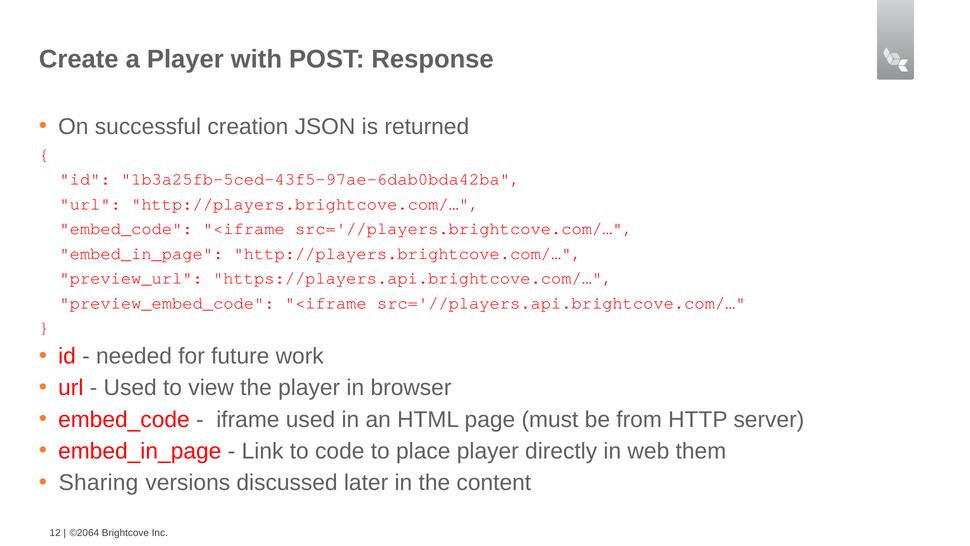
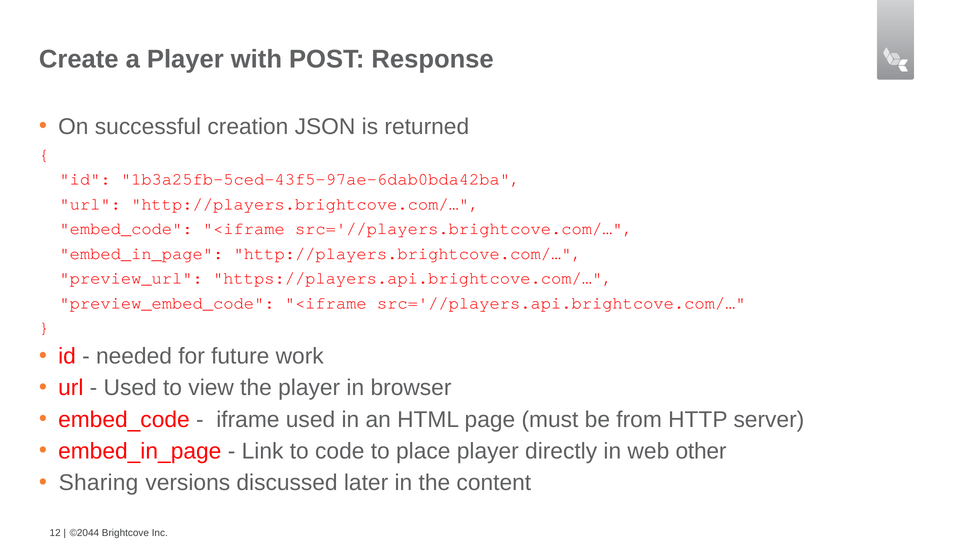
them: them -> other
©2064: ©2064 -> ©2044
